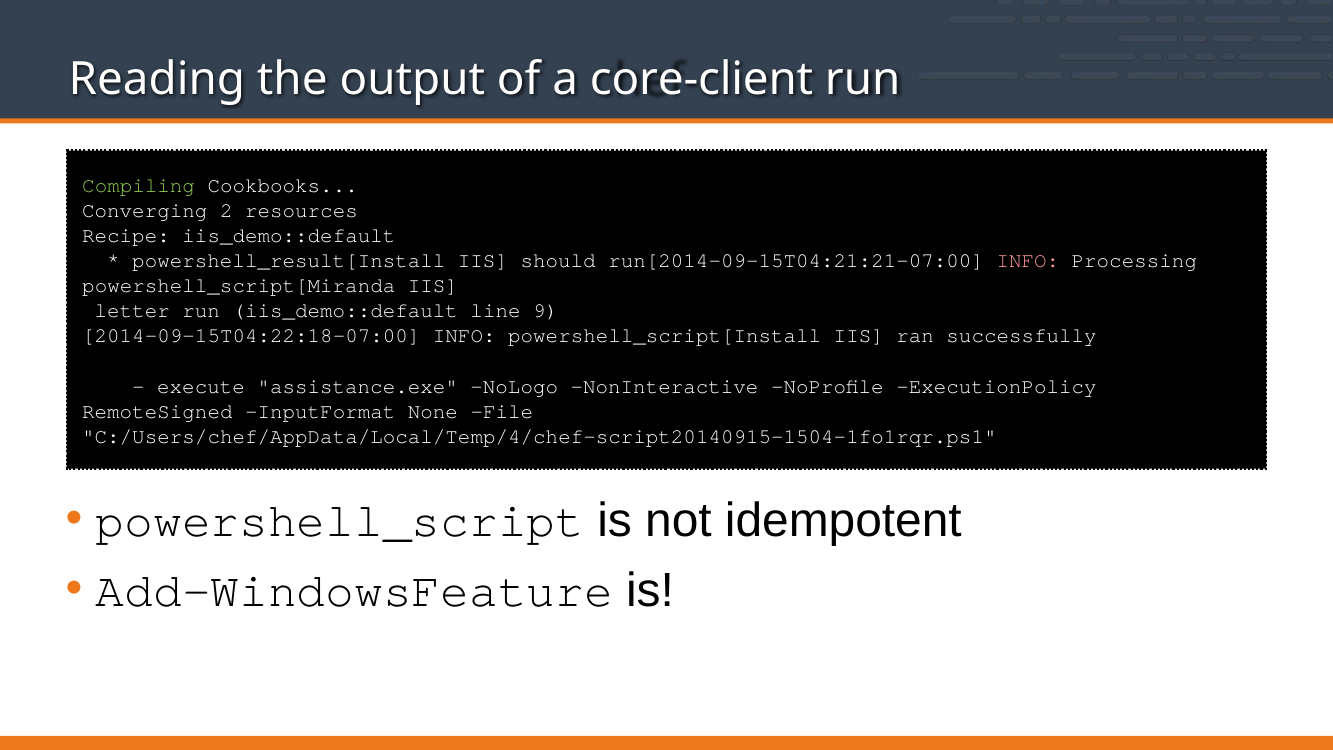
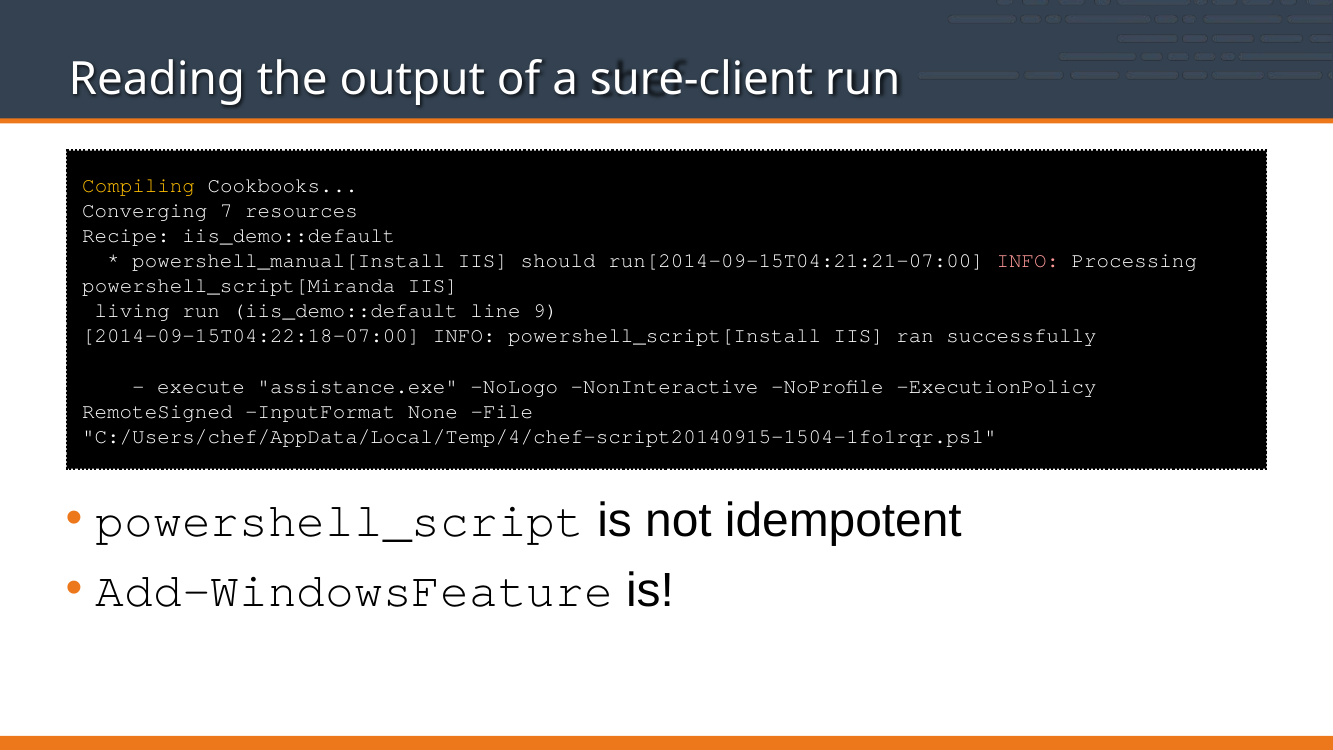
core-client: core-client -> sure-client
Compiling colour: light green -> yellow
2: 2 -> 7
powershell_result[Install: powershell_result[Install -> powershell_manual[Install
letter: letter -> living
